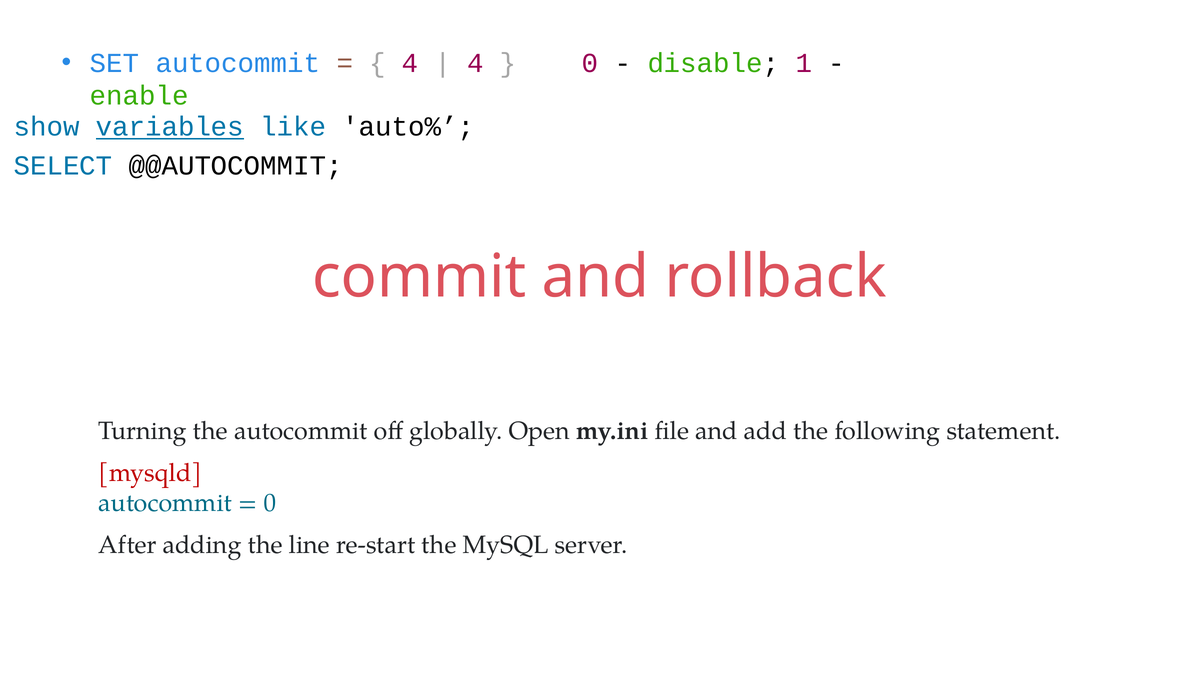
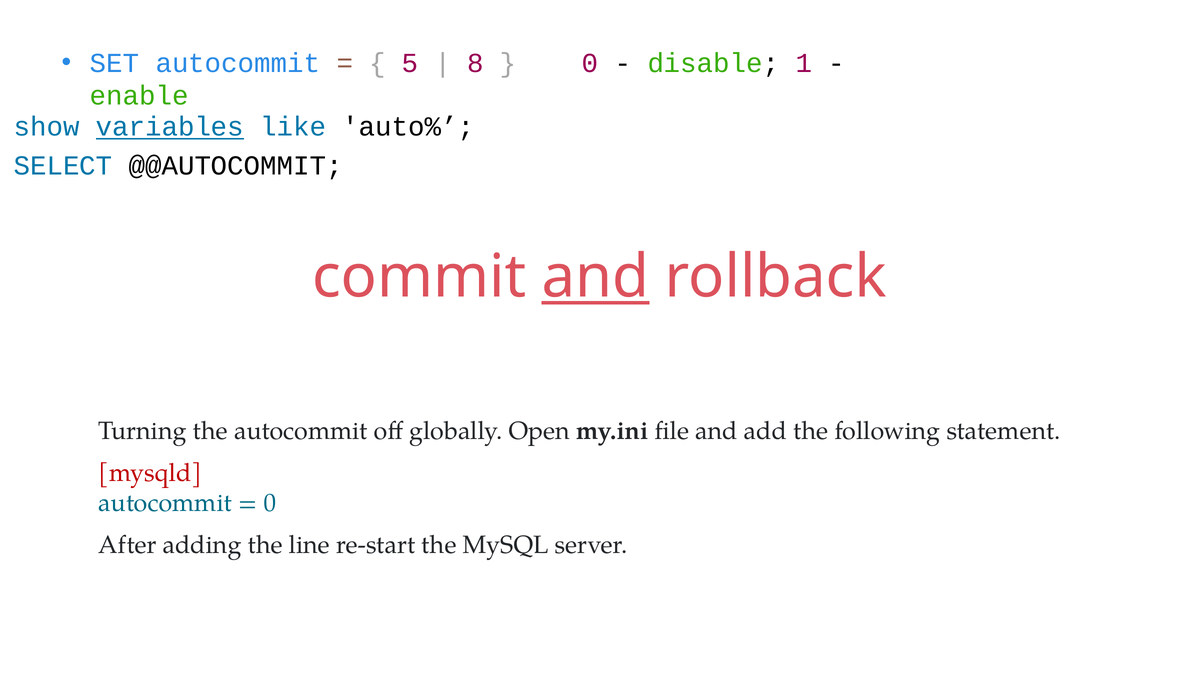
4 at (410, 63): 4 -> 5
4 at (475, 63): 4 -> 8
and at (595, 277) underline: none -> present
